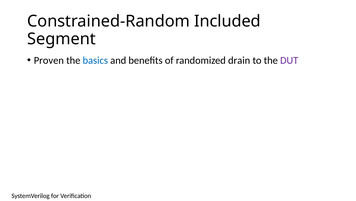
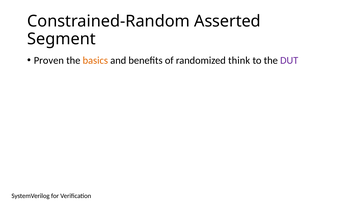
Included: Included -> Asserted
basics colour: blue -> orange
drain: drain -> think
